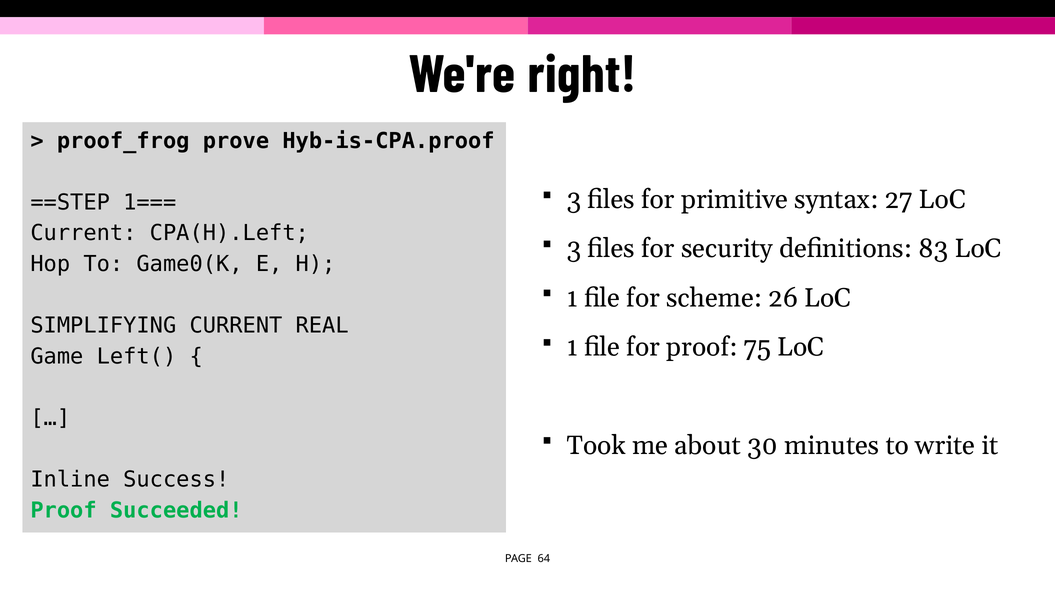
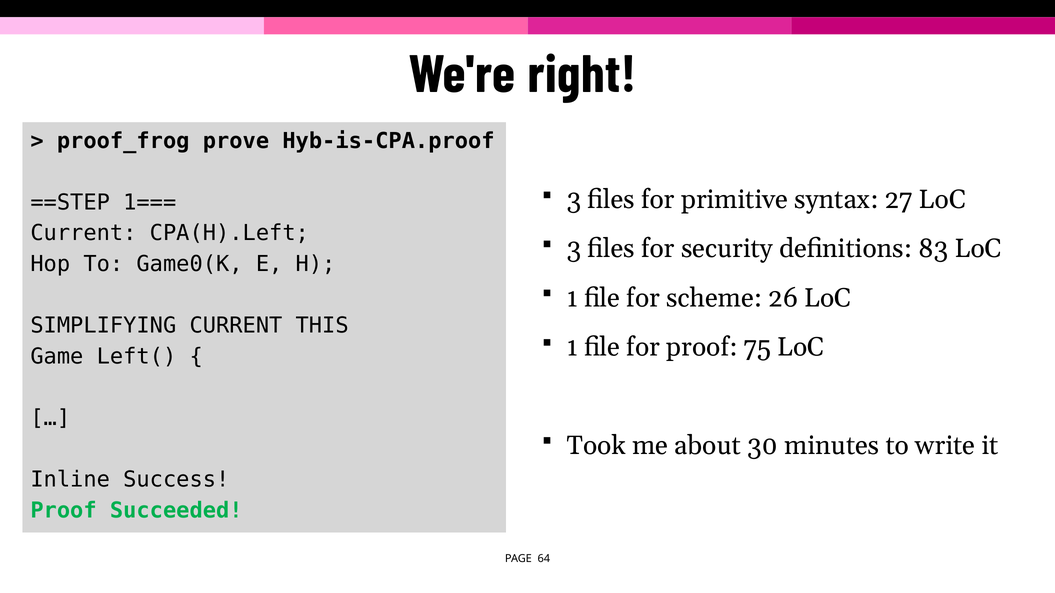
REAL: REAL -> THIS
